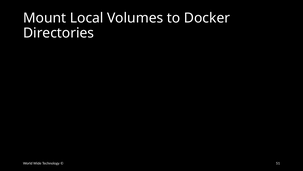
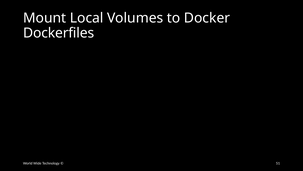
Directories: Directories -> Dockerfiles
